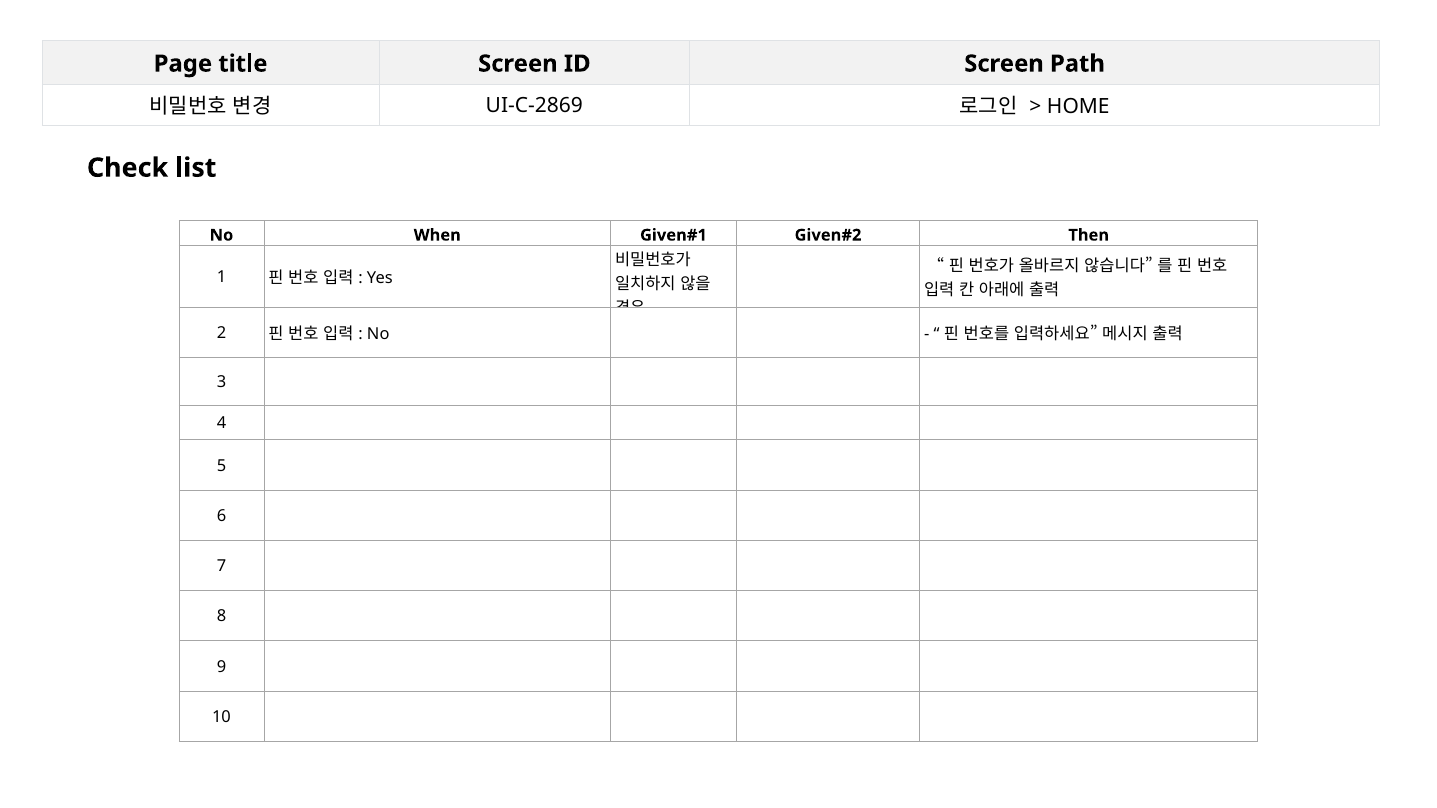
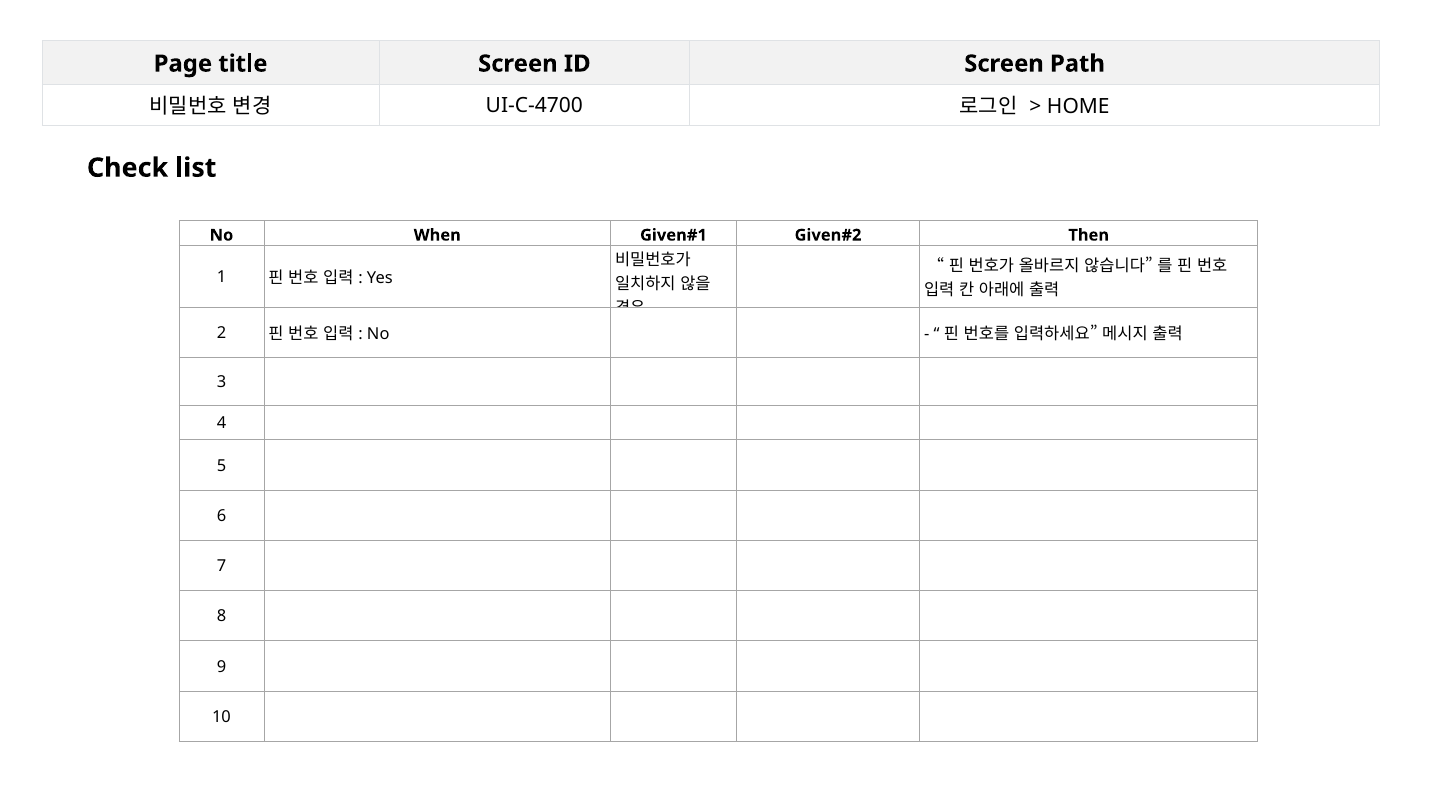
UI-C-2869: UI-C-2869 -> UI-C-4700
